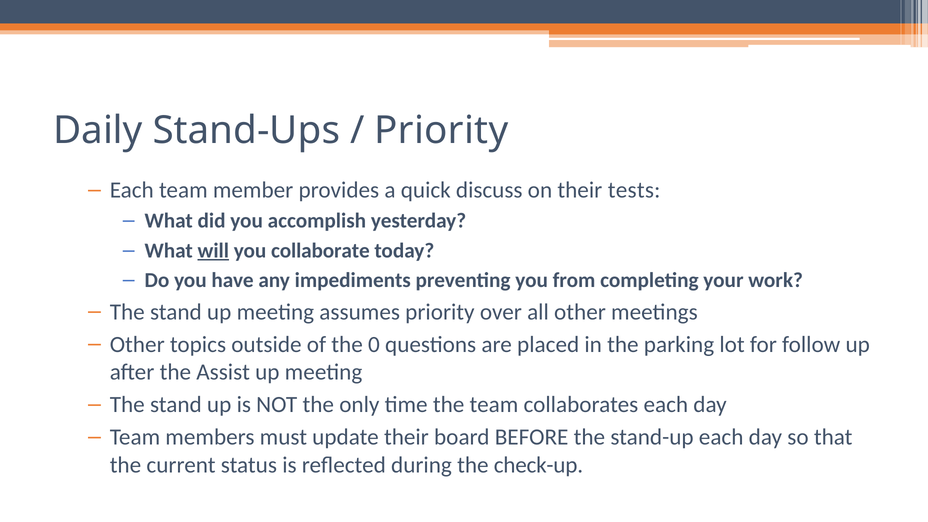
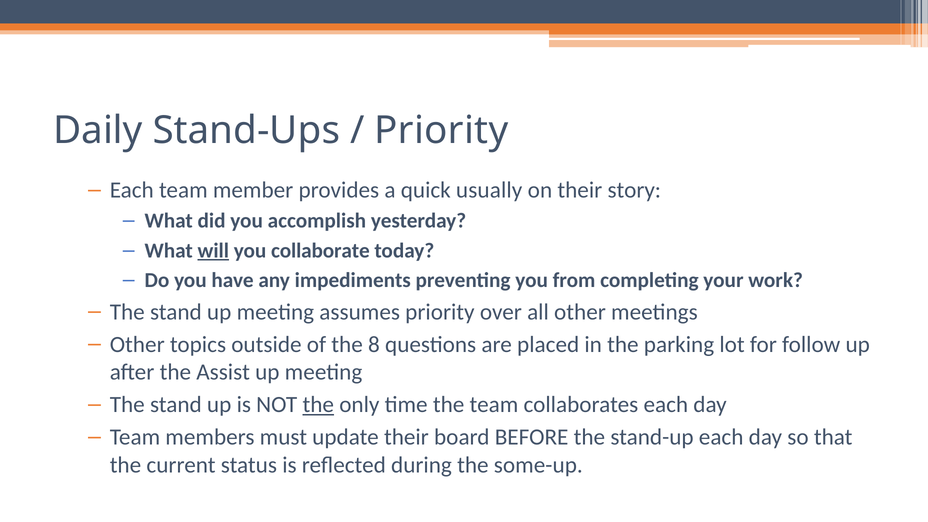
discuss: discuss -> usually
tests: tests -> story
0: 0 -> 8
the at (318, 405) underline: none -> present
check-up: check-up -> some-up
